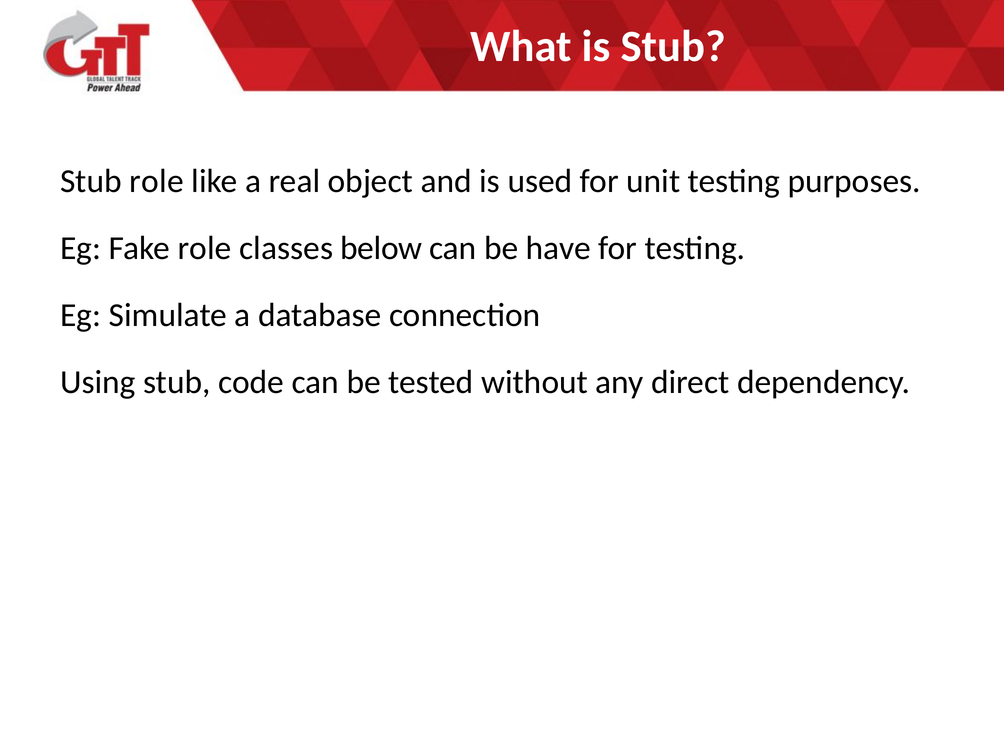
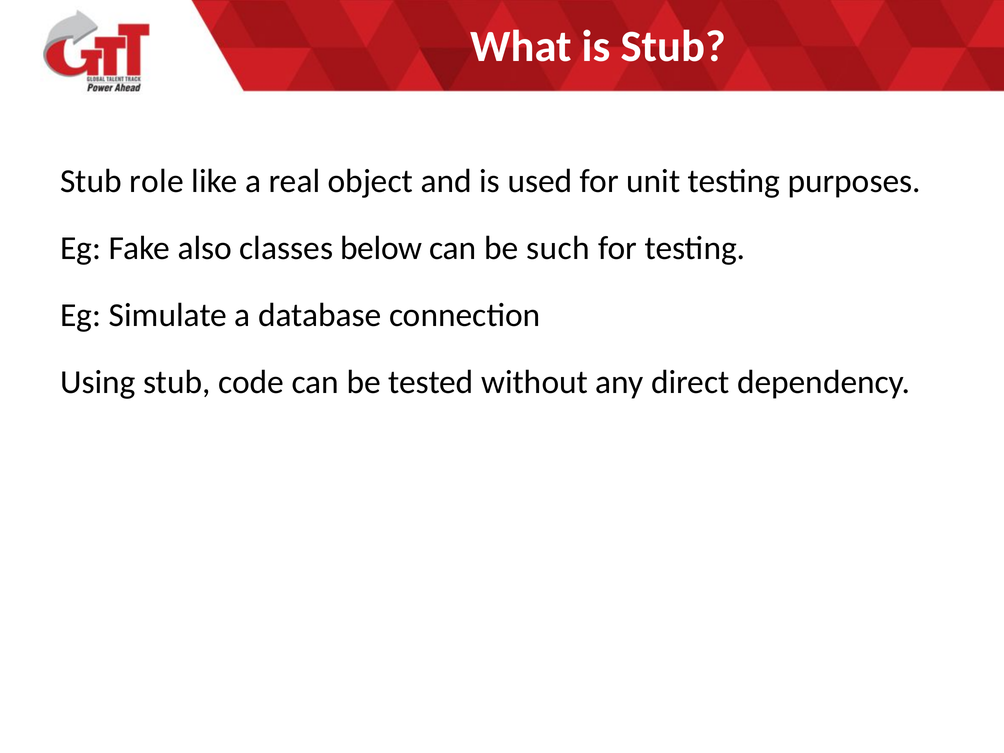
Fake role: role -> also
have: have -> such
